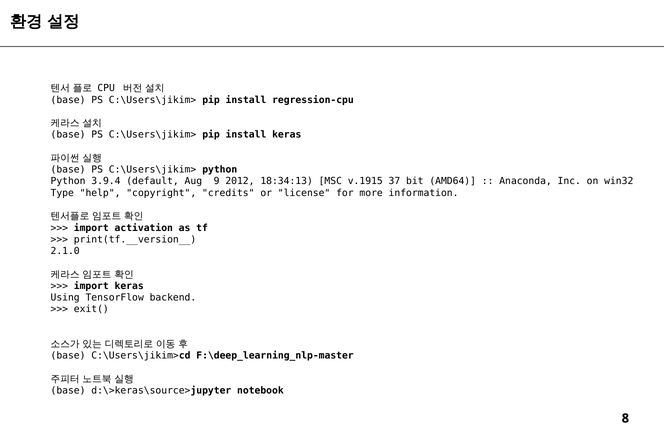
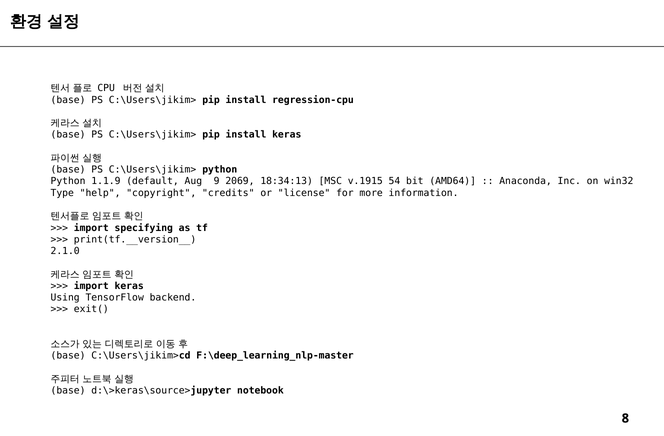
3.9.4: 3.9.4 -> 1.1.9
2012: 2012 -> 2069
37: 37 -> 54
activation: activation -> specifying
